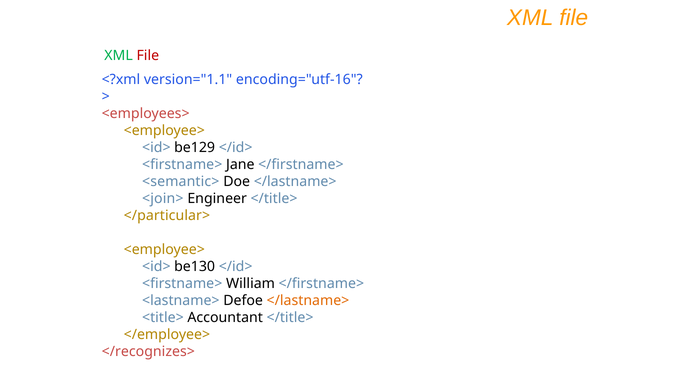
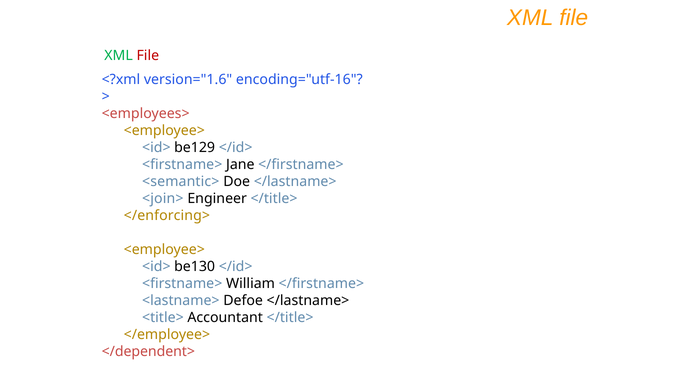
version="1.1: version="1.1 -> version="1.6
</particular>: </particular> -> </enforcing>
</lastname> at (308, 300) colour: orange -> black
</recognizes>: </recognizes> -> </dependent>
